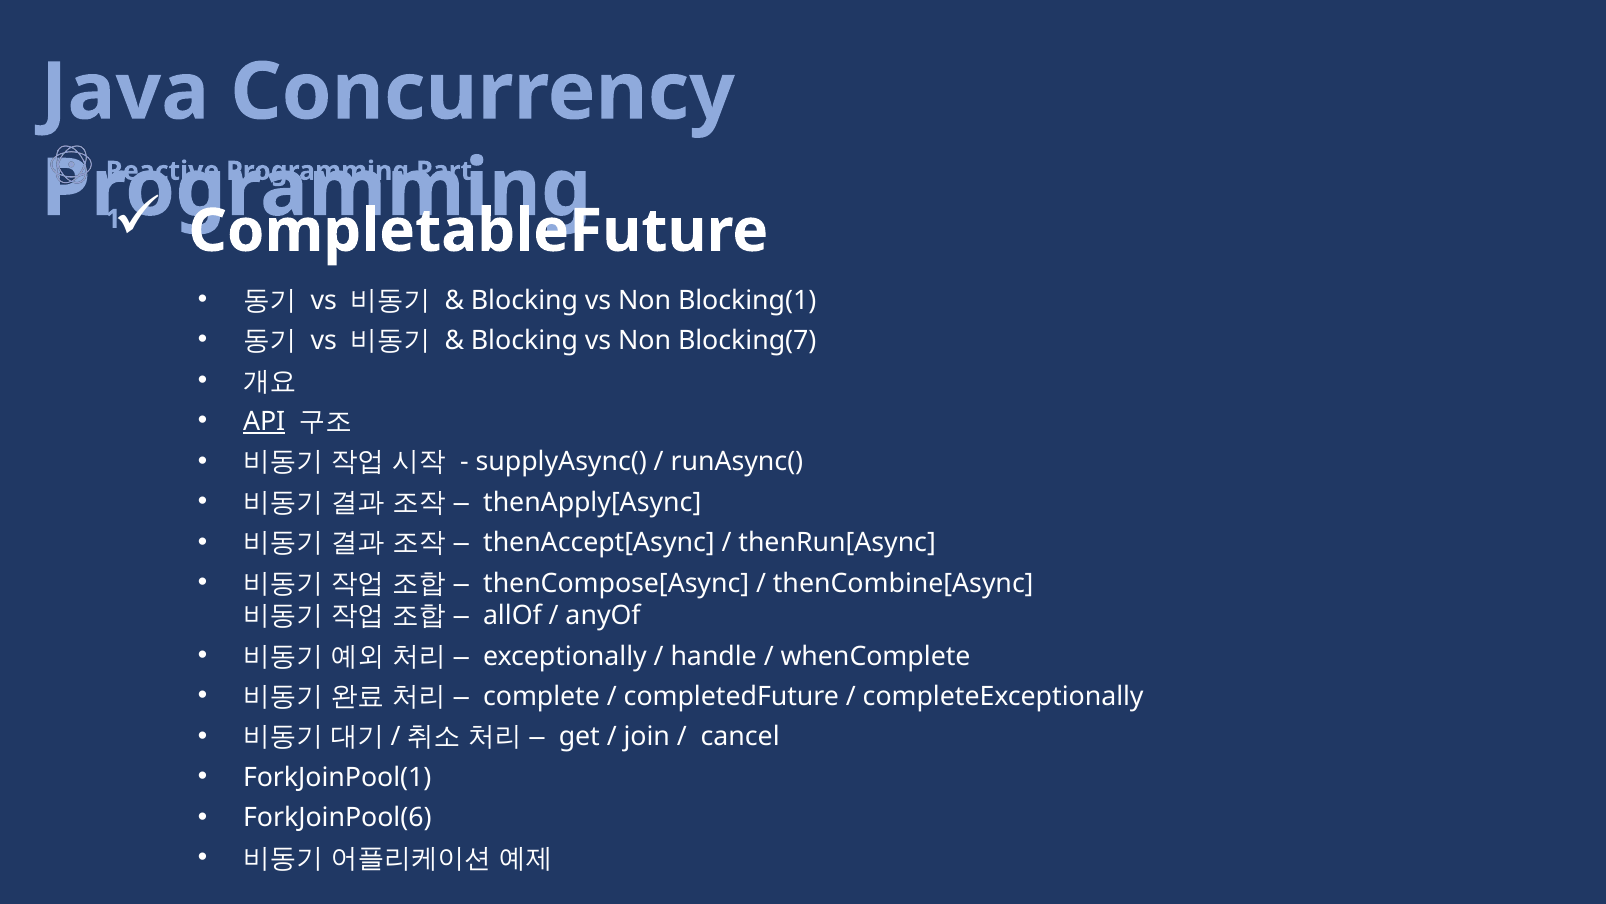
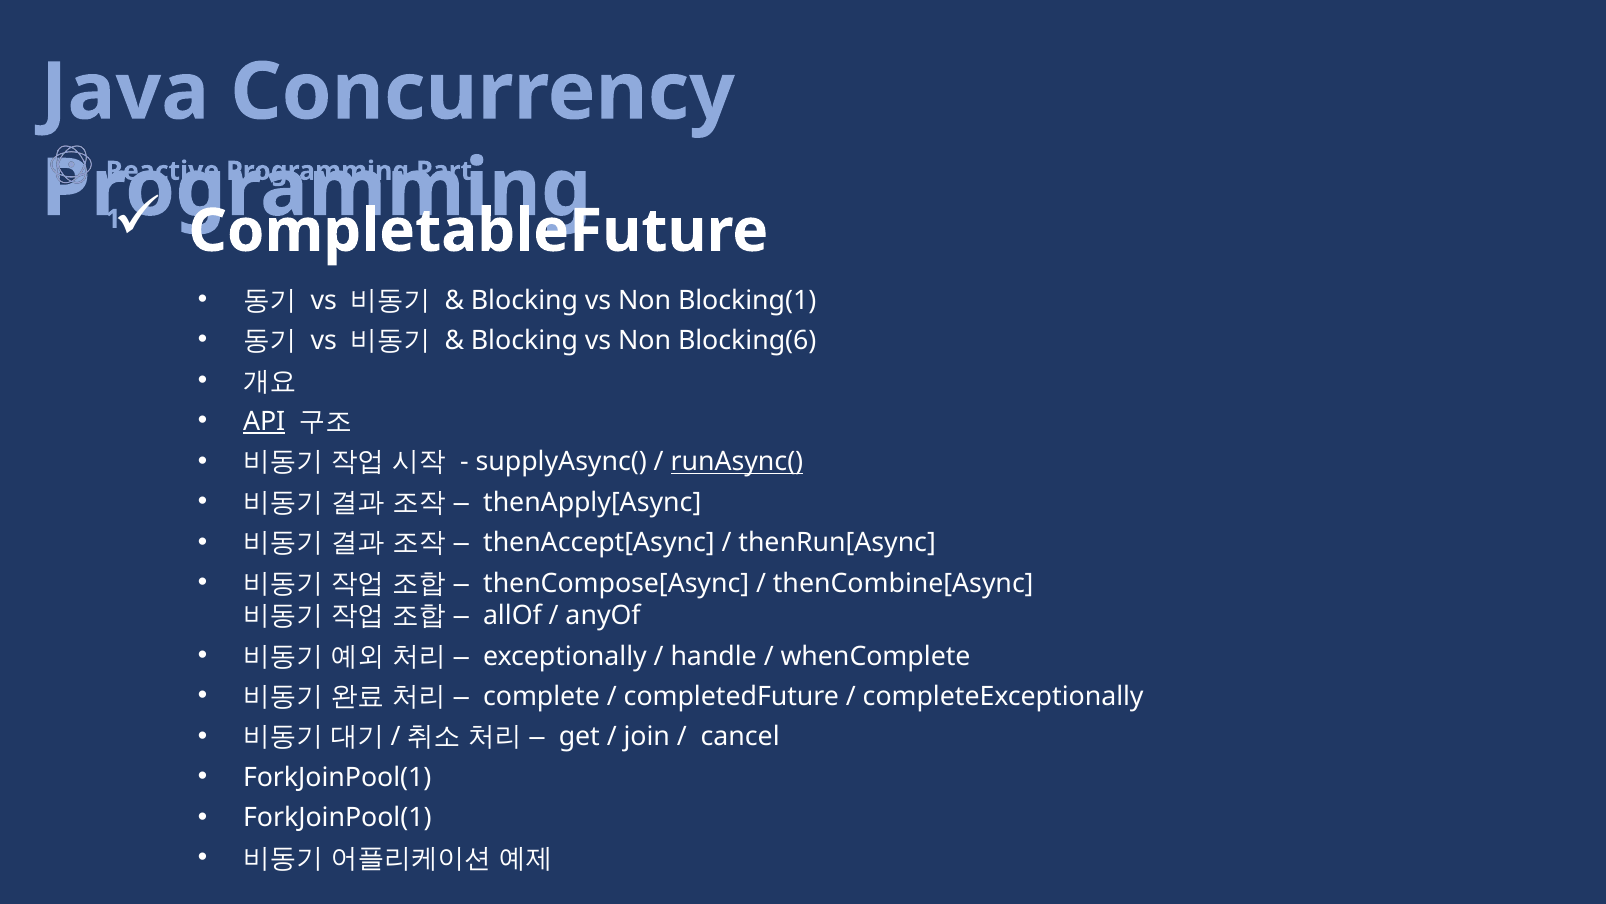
Blocking(7: Blocking(7 -> Blocking(6
runAsync( underline: none -> present
ForkJoinPool(6 at (337, 818): ForkJoinPool(6 -> ForkJoinPool(1
